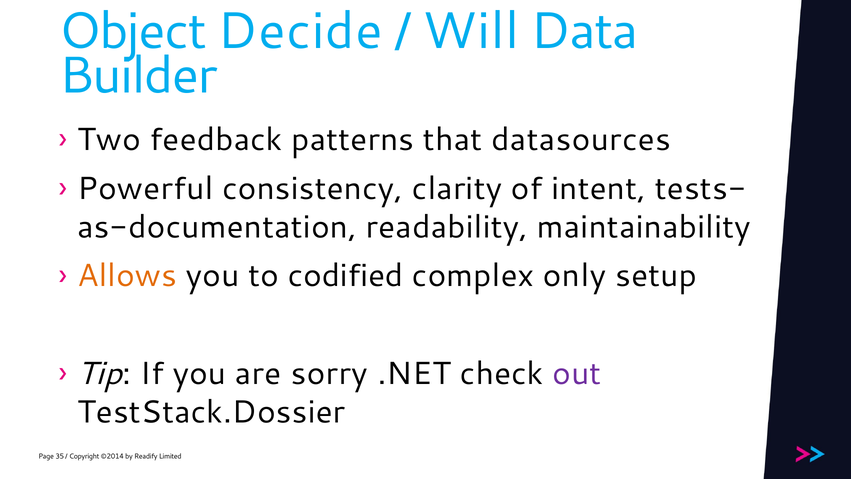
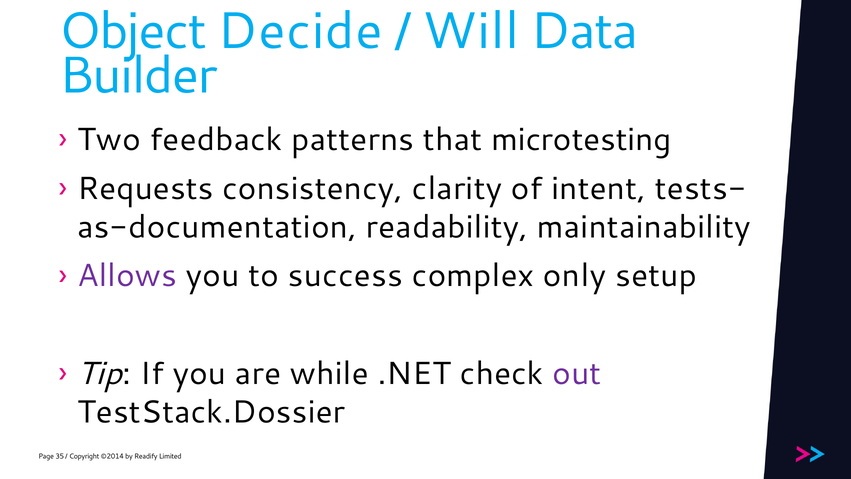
datasources: datasources -> microtesting
Powerful: Powerful -> Requests
Allows colour: orange -> purple
codified: codified -> success
sorry: sorry -> while
